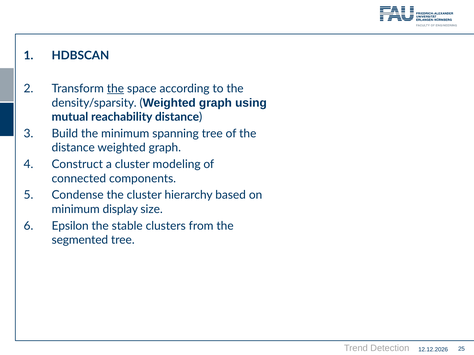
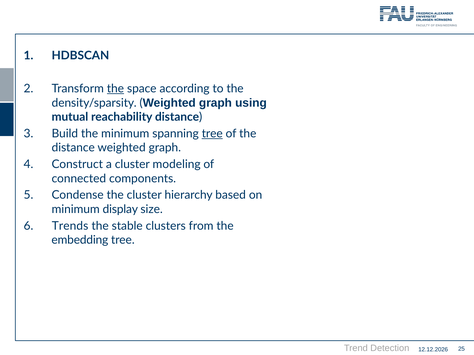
tree at (212, 134) underline: none -> present
Epsilon: Epsilon -> Trends
segmented: segmented -> embedding
